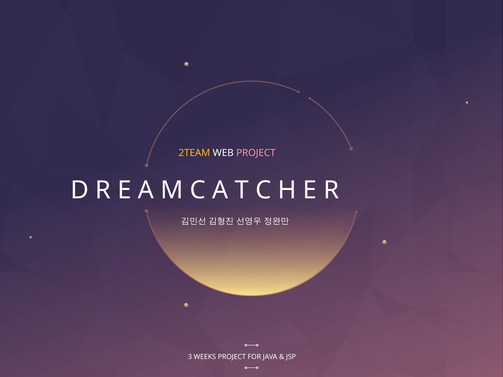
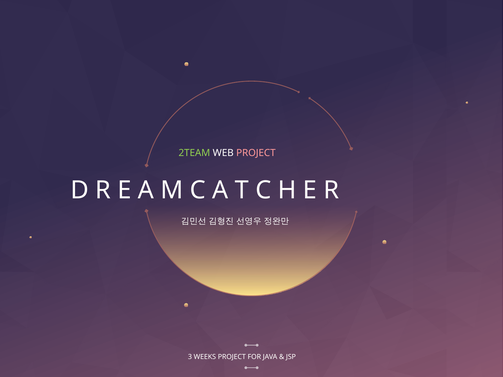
2TEAM colour: yellow -> light green
